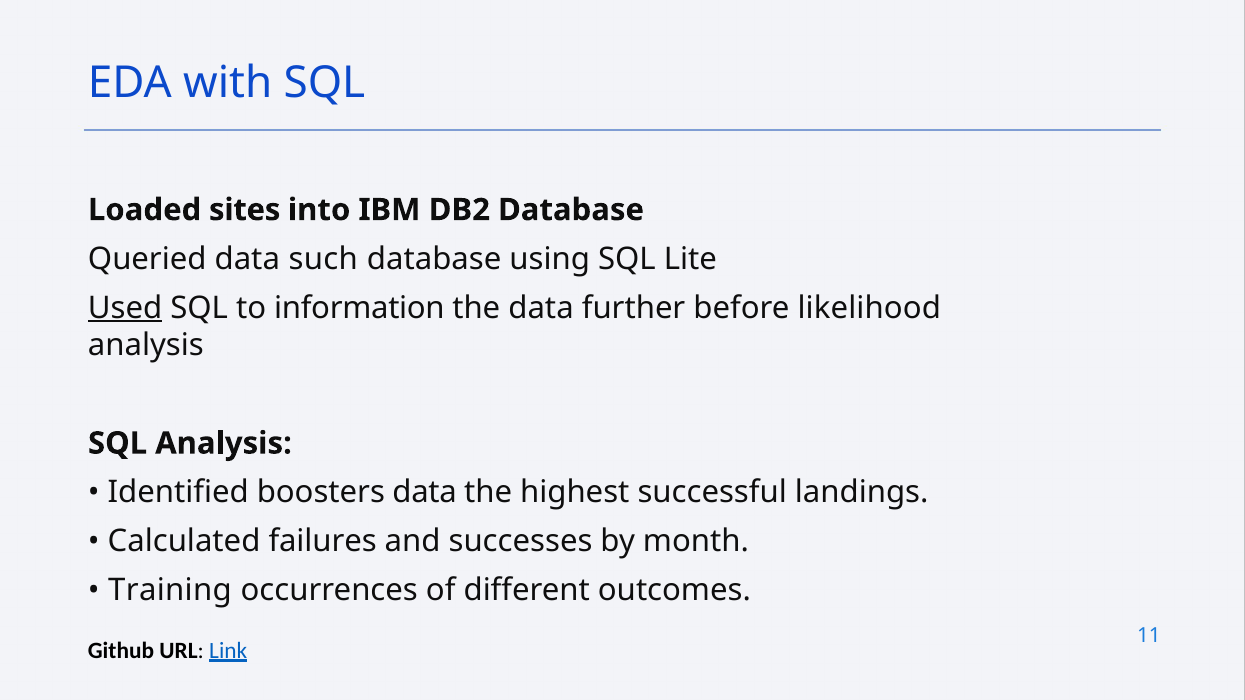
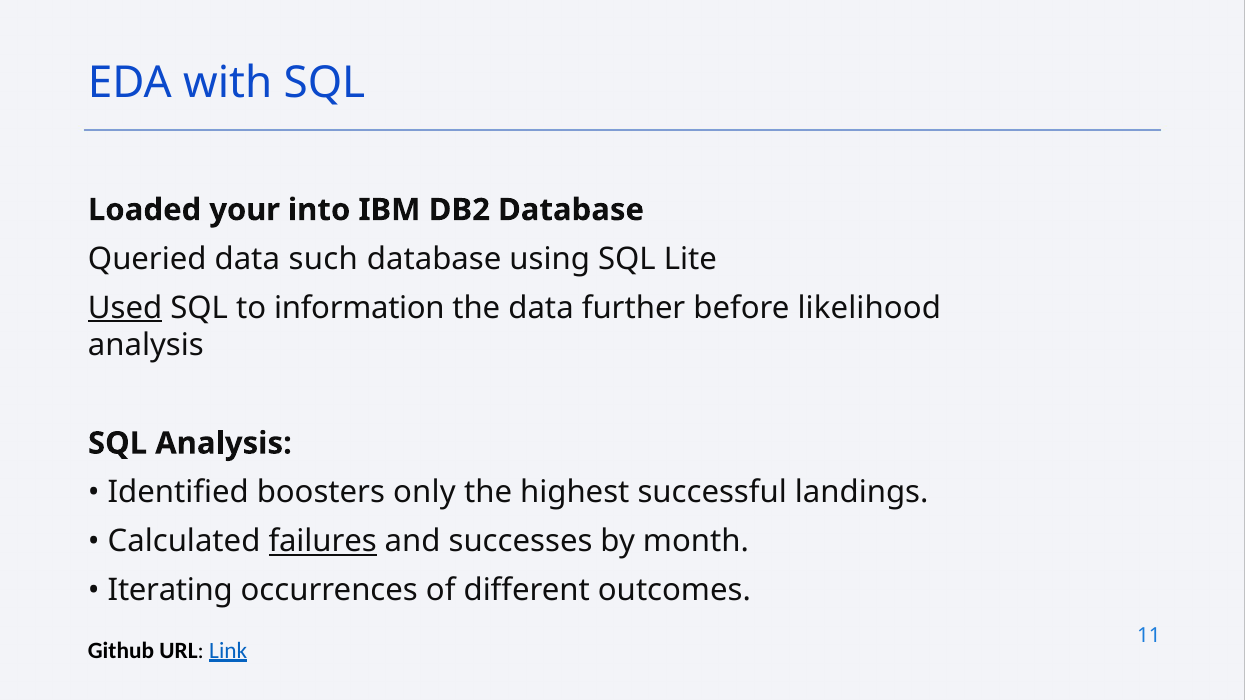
sites: sites -> your
boosters data: data -> only
failures underline: none -> present
Training: Training -> Iterating
